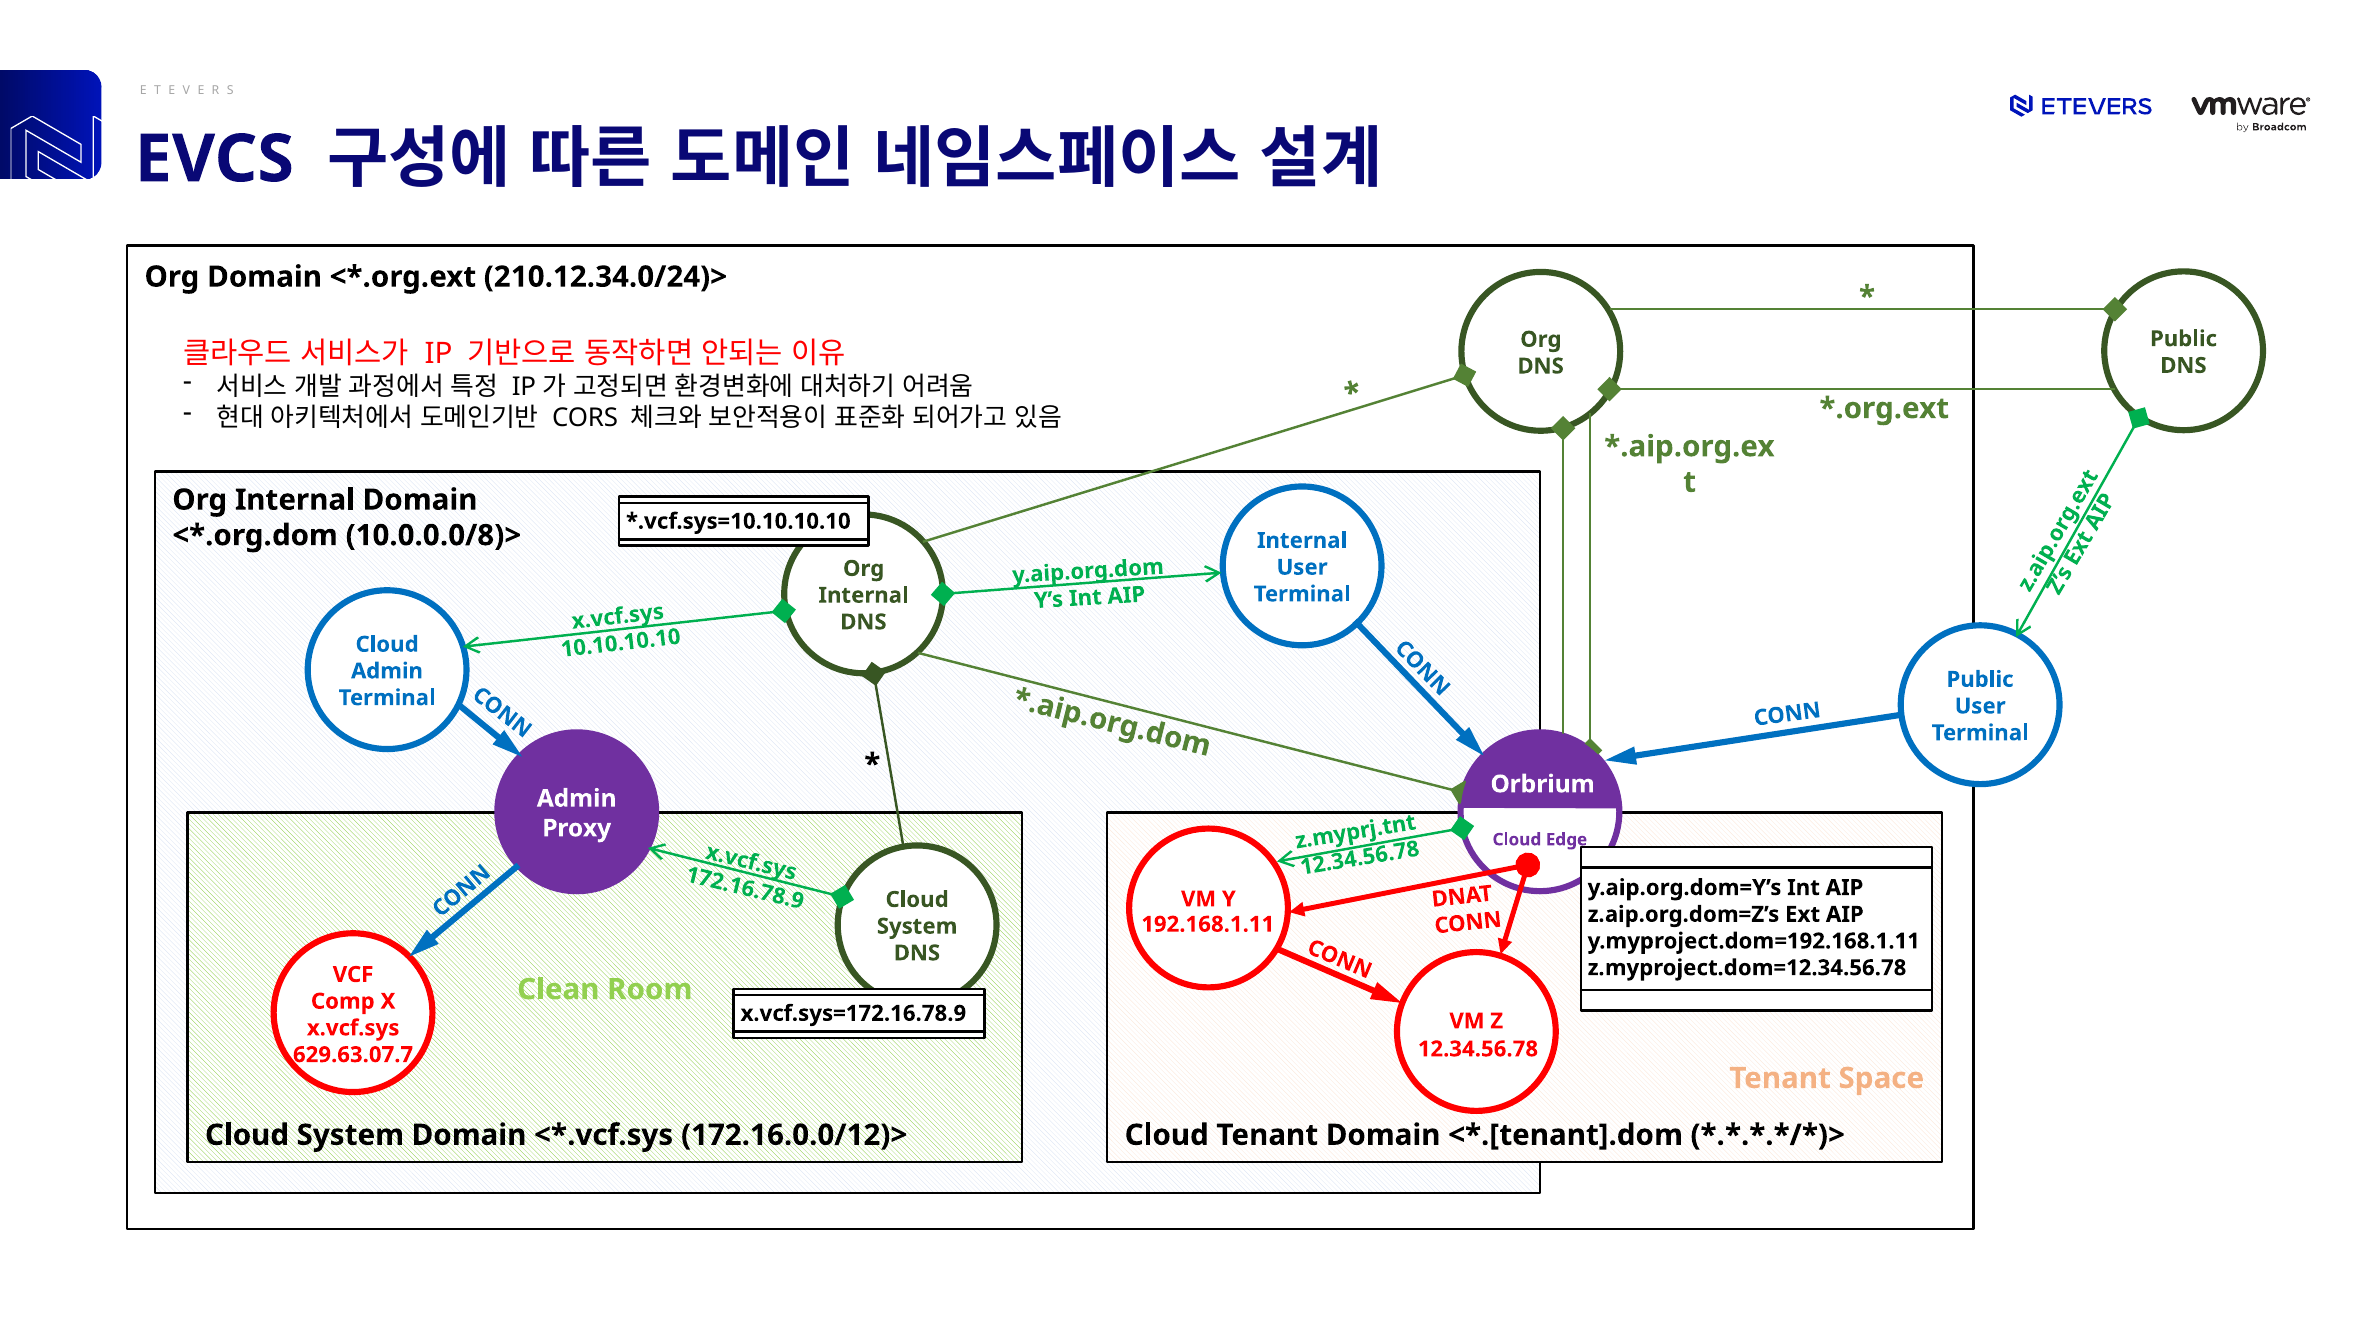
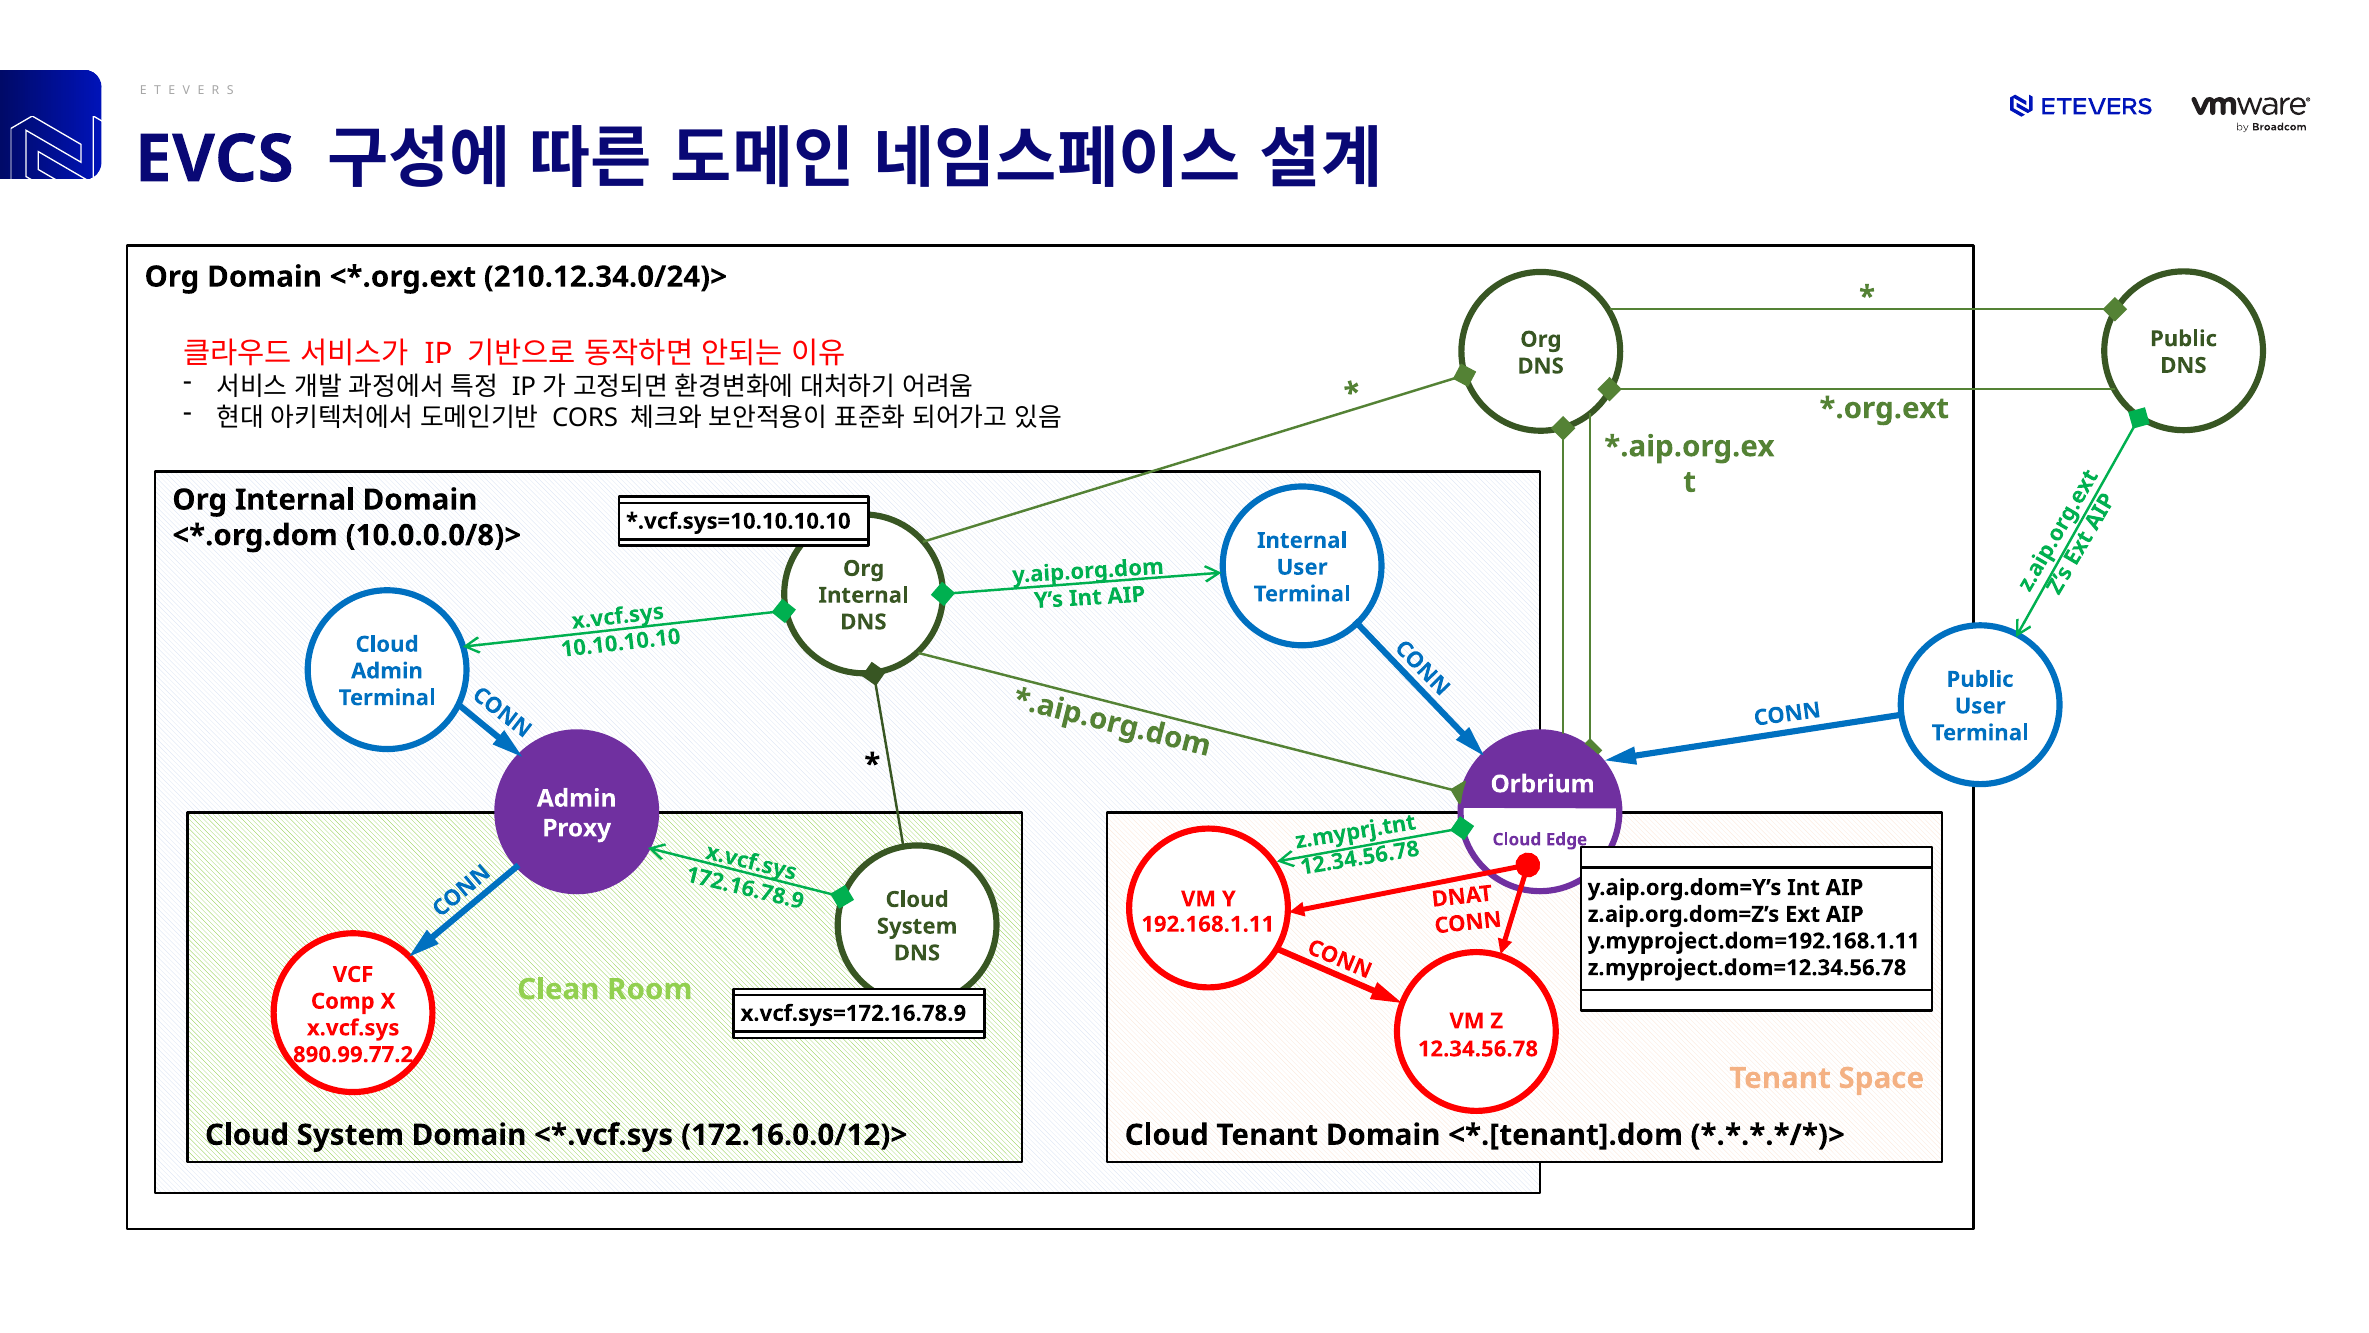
629.63.07.7: 629.63.07.7 -> 890.99.77.2
